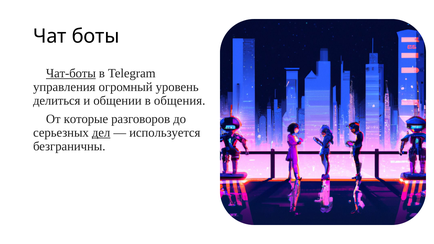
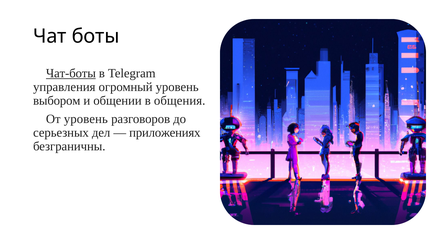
делиться: делиться -> выбором
От которые: которые -> уровень
дел underline: present -> none
используется: используется -> приложениях
